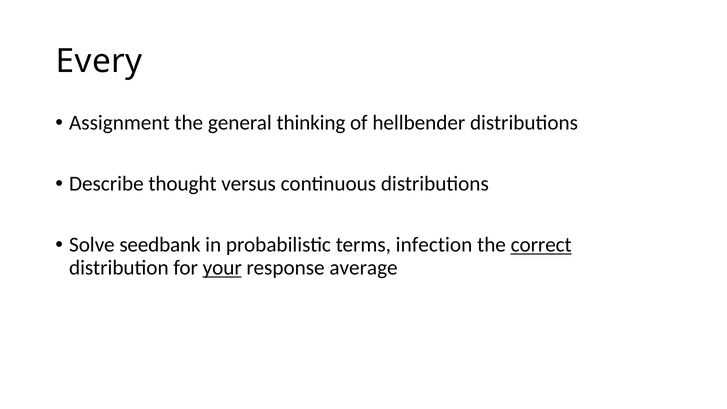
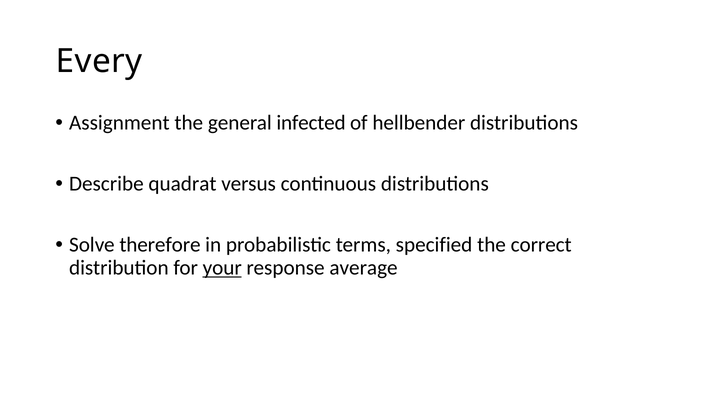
thinking: thinking -> infected
thought: thought -> quadrat
seedbank: seedbank -> therefore
infection: infection -> specified
correct underline: present -> none
